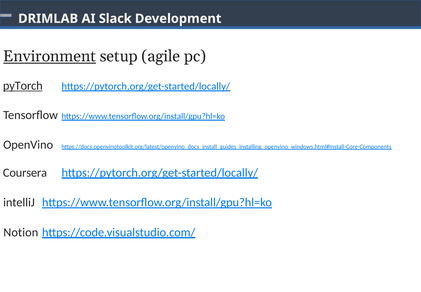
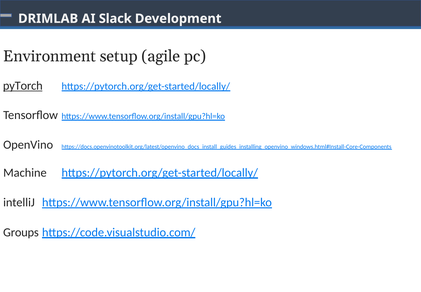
Environment underline: present -> none
Coursera: Coursera -> Machine
Notion: Notion -> Groups
